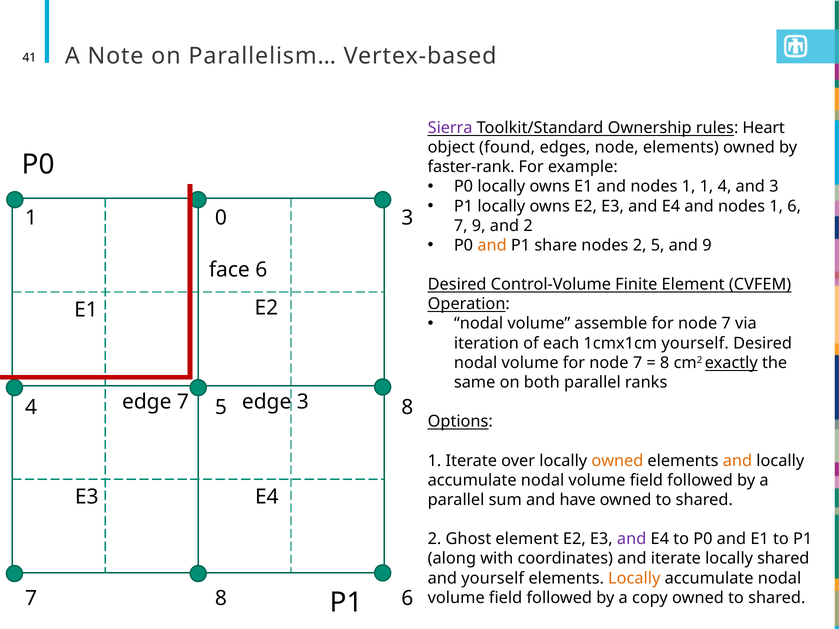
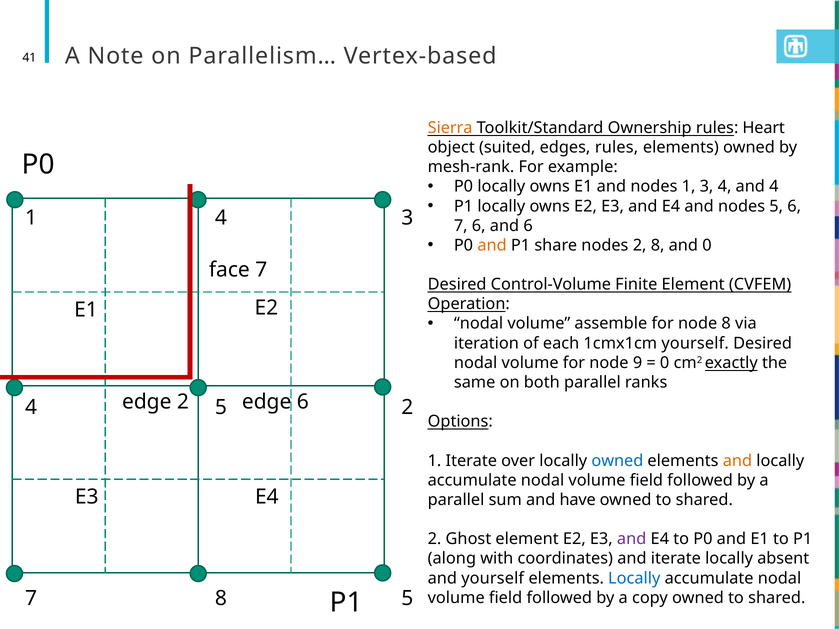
Sierra colour: purple -> orange
found: found -> suited
edges node: node -> rules
faster-rank: faster-rank -> mesh-rank
1 1: 1 -> 3
and 3: 3 -> 4
E4 and nodes 1: 1 -> 5
1 0: 0 -> 4
7 9: 9 -> 6
and 2: 2 -> 6
2 5: 5 -> 8
and 9: 9 -> 0
face 6: 6 -> 7
assemble for node 7: 7 -> 8
volume for node 7: 7 -> 9
8 at (665, 363): 8 -> 0
edge 7: 7 -> 2
edge 3: 3 -> 6
5 8: 8 -> 2
owned at (617, 461) colour: orange -> blue
locally shared: shared -> absent
Locally at (634, 578) colour: orange -> blue
8 6: 6 -> 5
